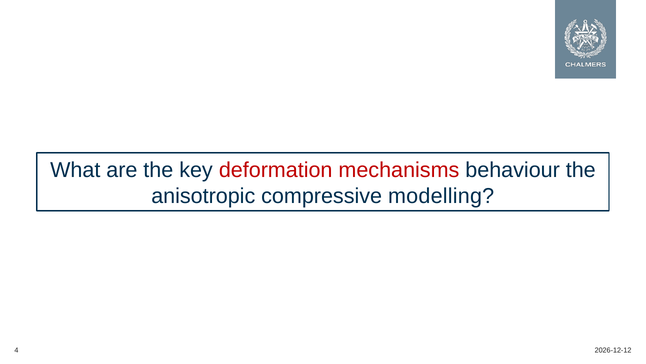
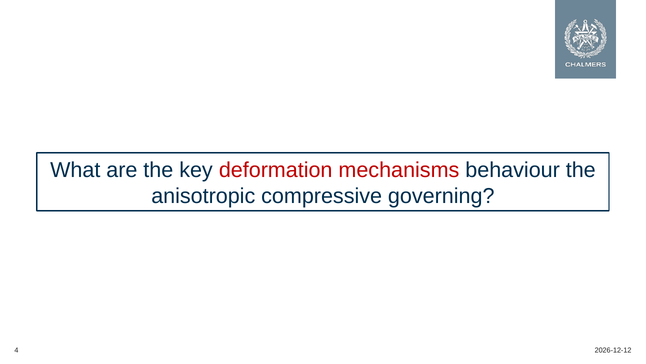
modelling: modelling -> governing
